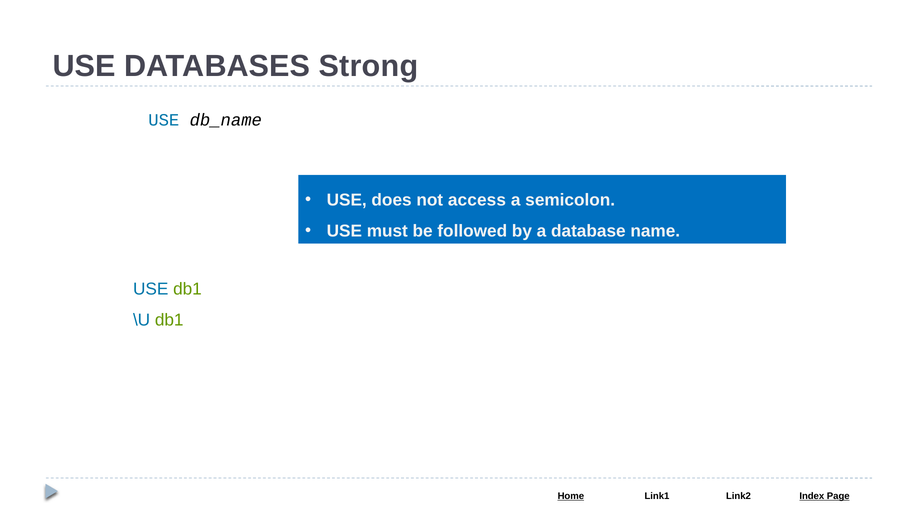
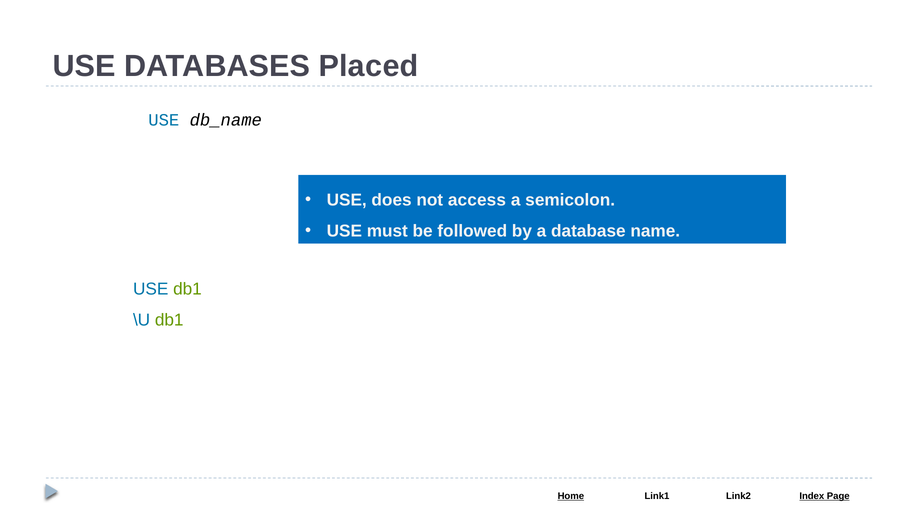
Strong: Strong -> Placed
